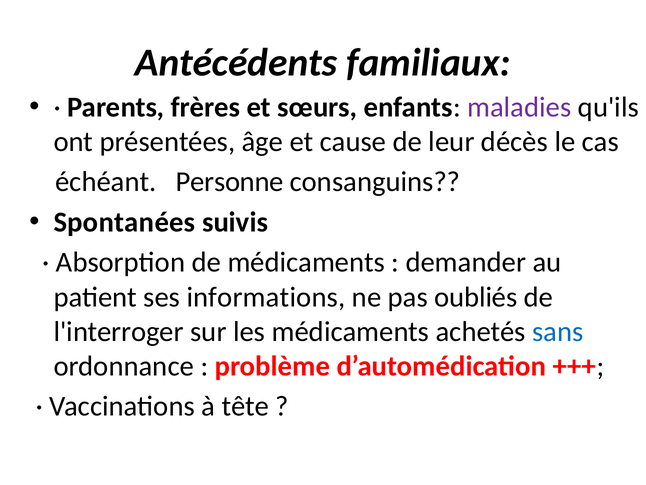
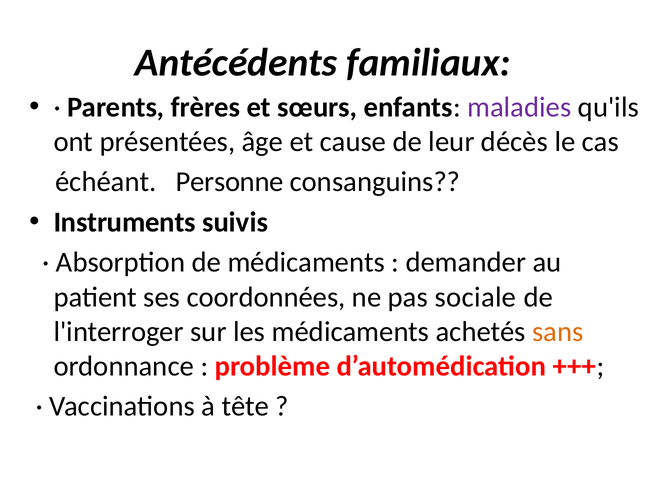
Spontanées: Spontanées -> Instruments
informations: informations -> coordonnées
oubliés: oubliés -> sociale
sans colour: blue -> orange
